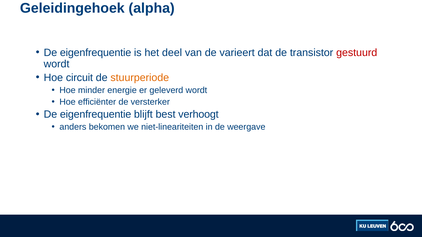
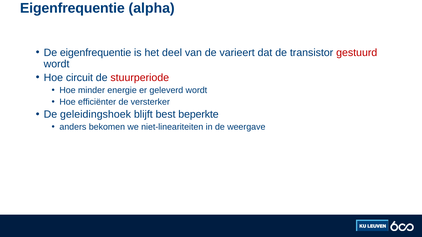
Geleidingehoek at (72, 8): Geleidingehoek -> Eigenfrequentie
stuurperiode colour: orange -> red
eigenfrequentie at (96, 115): eigenfrequentie -> geleidingshoek
verhoogt: verhoogt -> beperkte
